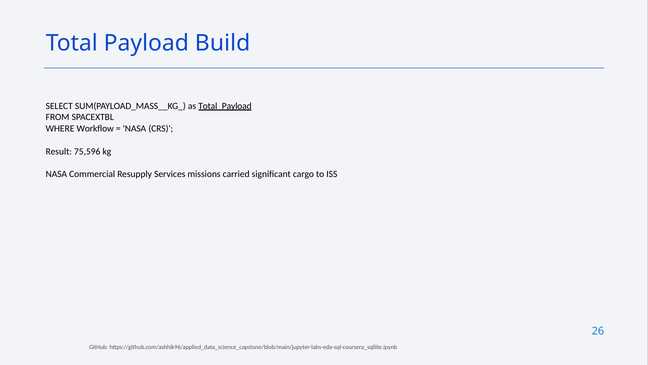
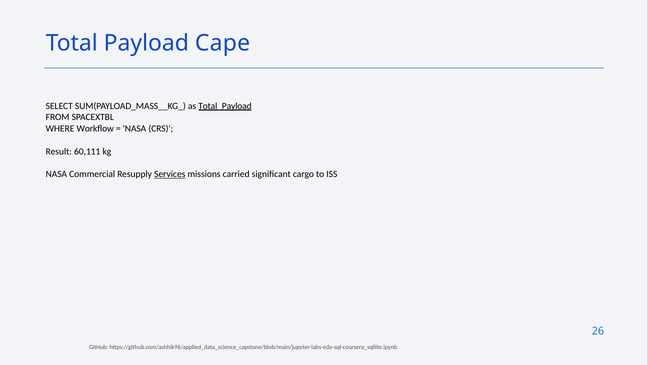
Build: Build -> Cape
75,596: 75,596 -> 60,111
Services underline: none -> present
